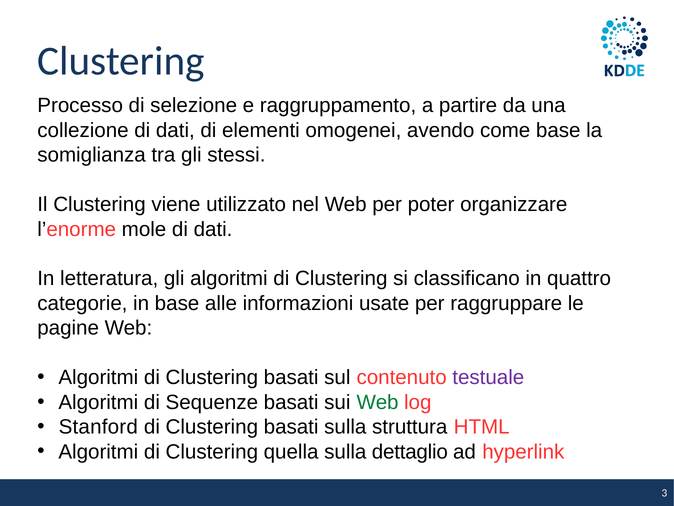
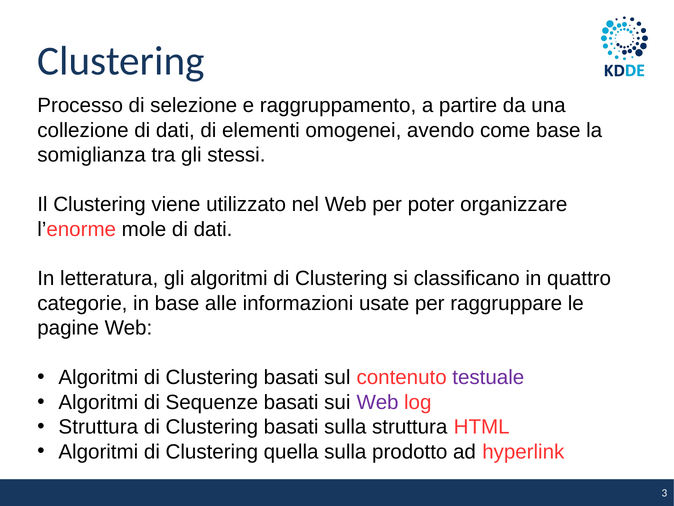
Web at (378, 402) colour: green -> purple
Stanford at (98, 427): Stanford -> Struttura
dettaglio: dettaglio -> prodotto
